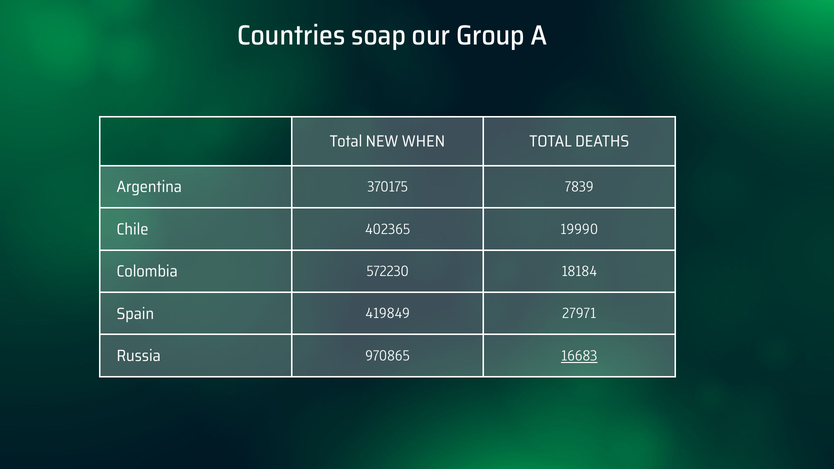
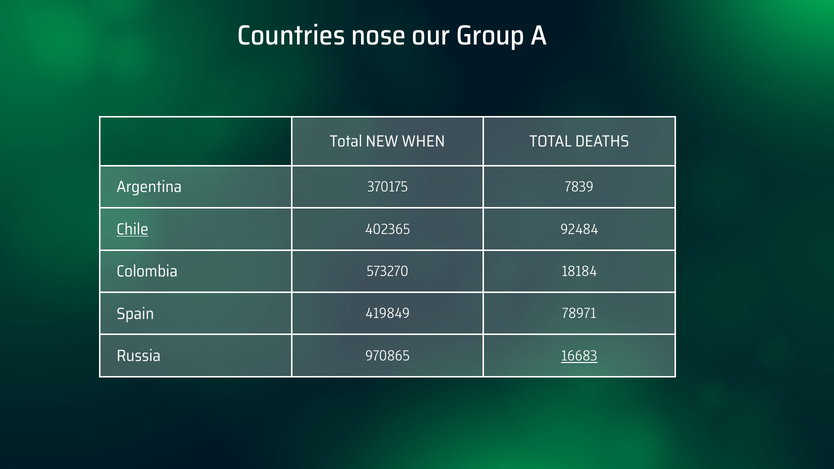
soap: soap -> nose
Chile underline: none -> present
19990: 19990 -> 92484
572230: 572230 -> 573270
27971: 27971 -> 78971
